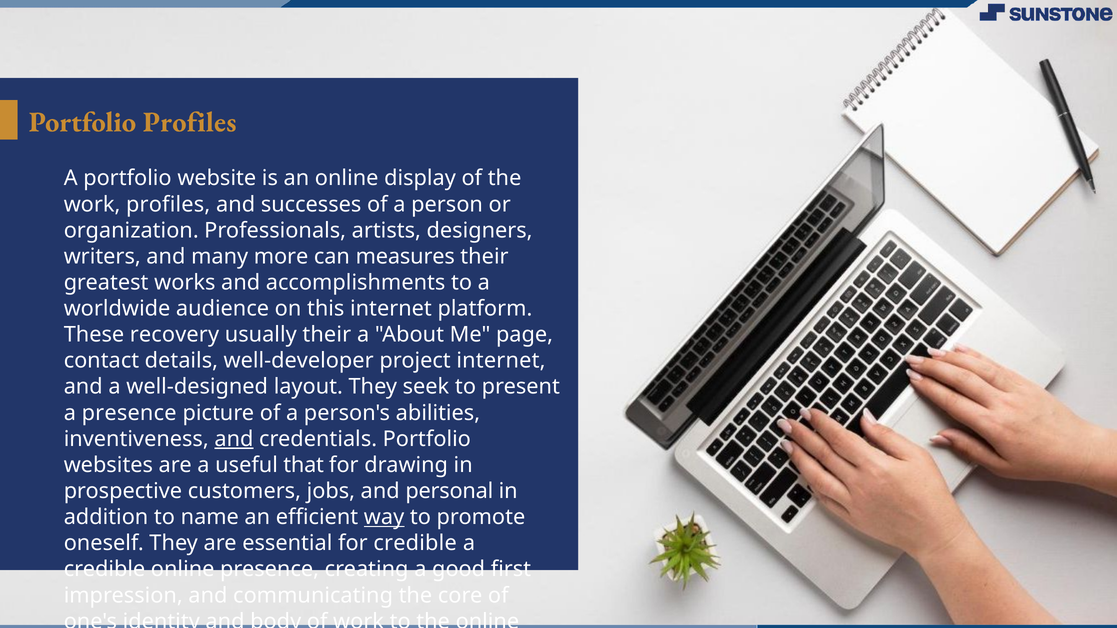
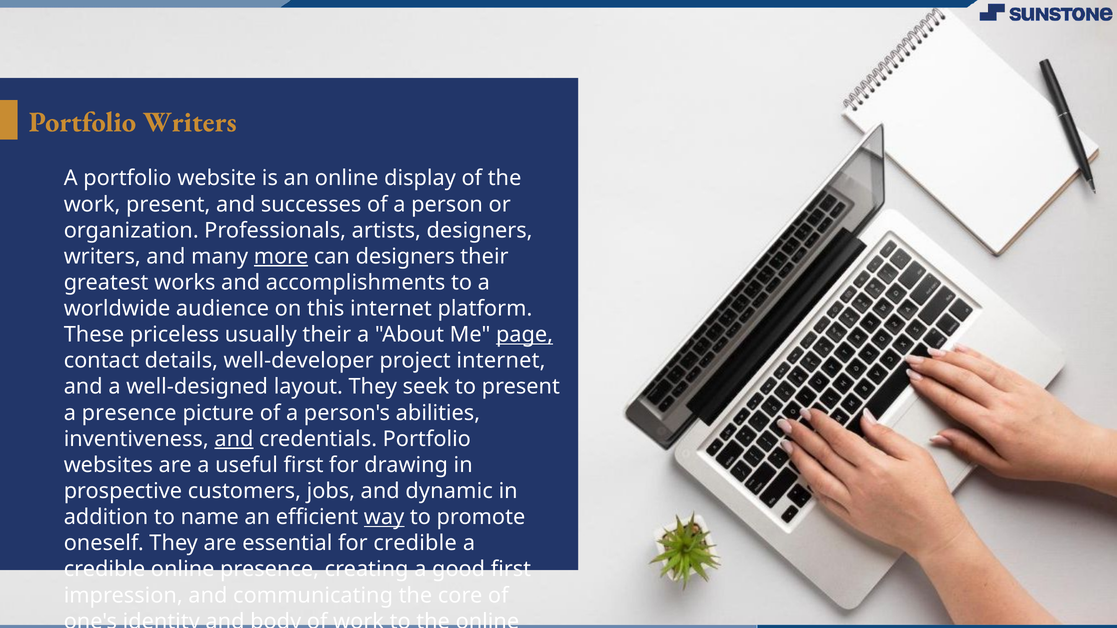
Portfolio Profiles: Profiles -> Writers
work profiles: profiles -> present
more underline: none -> present
can measures: measures -> designers
recovery: recovery -> priceless
page underline: none -> present
useful that: that -> first
personal: personal -> dynamic
